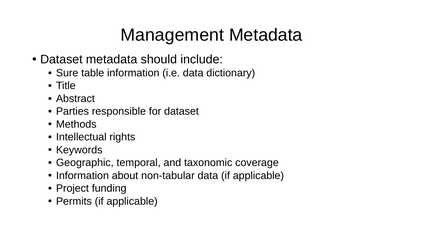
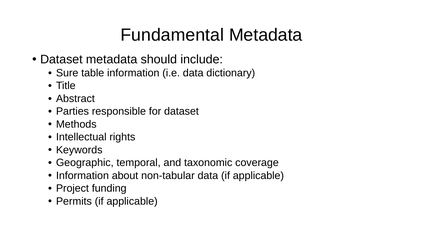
Management: Management -> Fundamental
